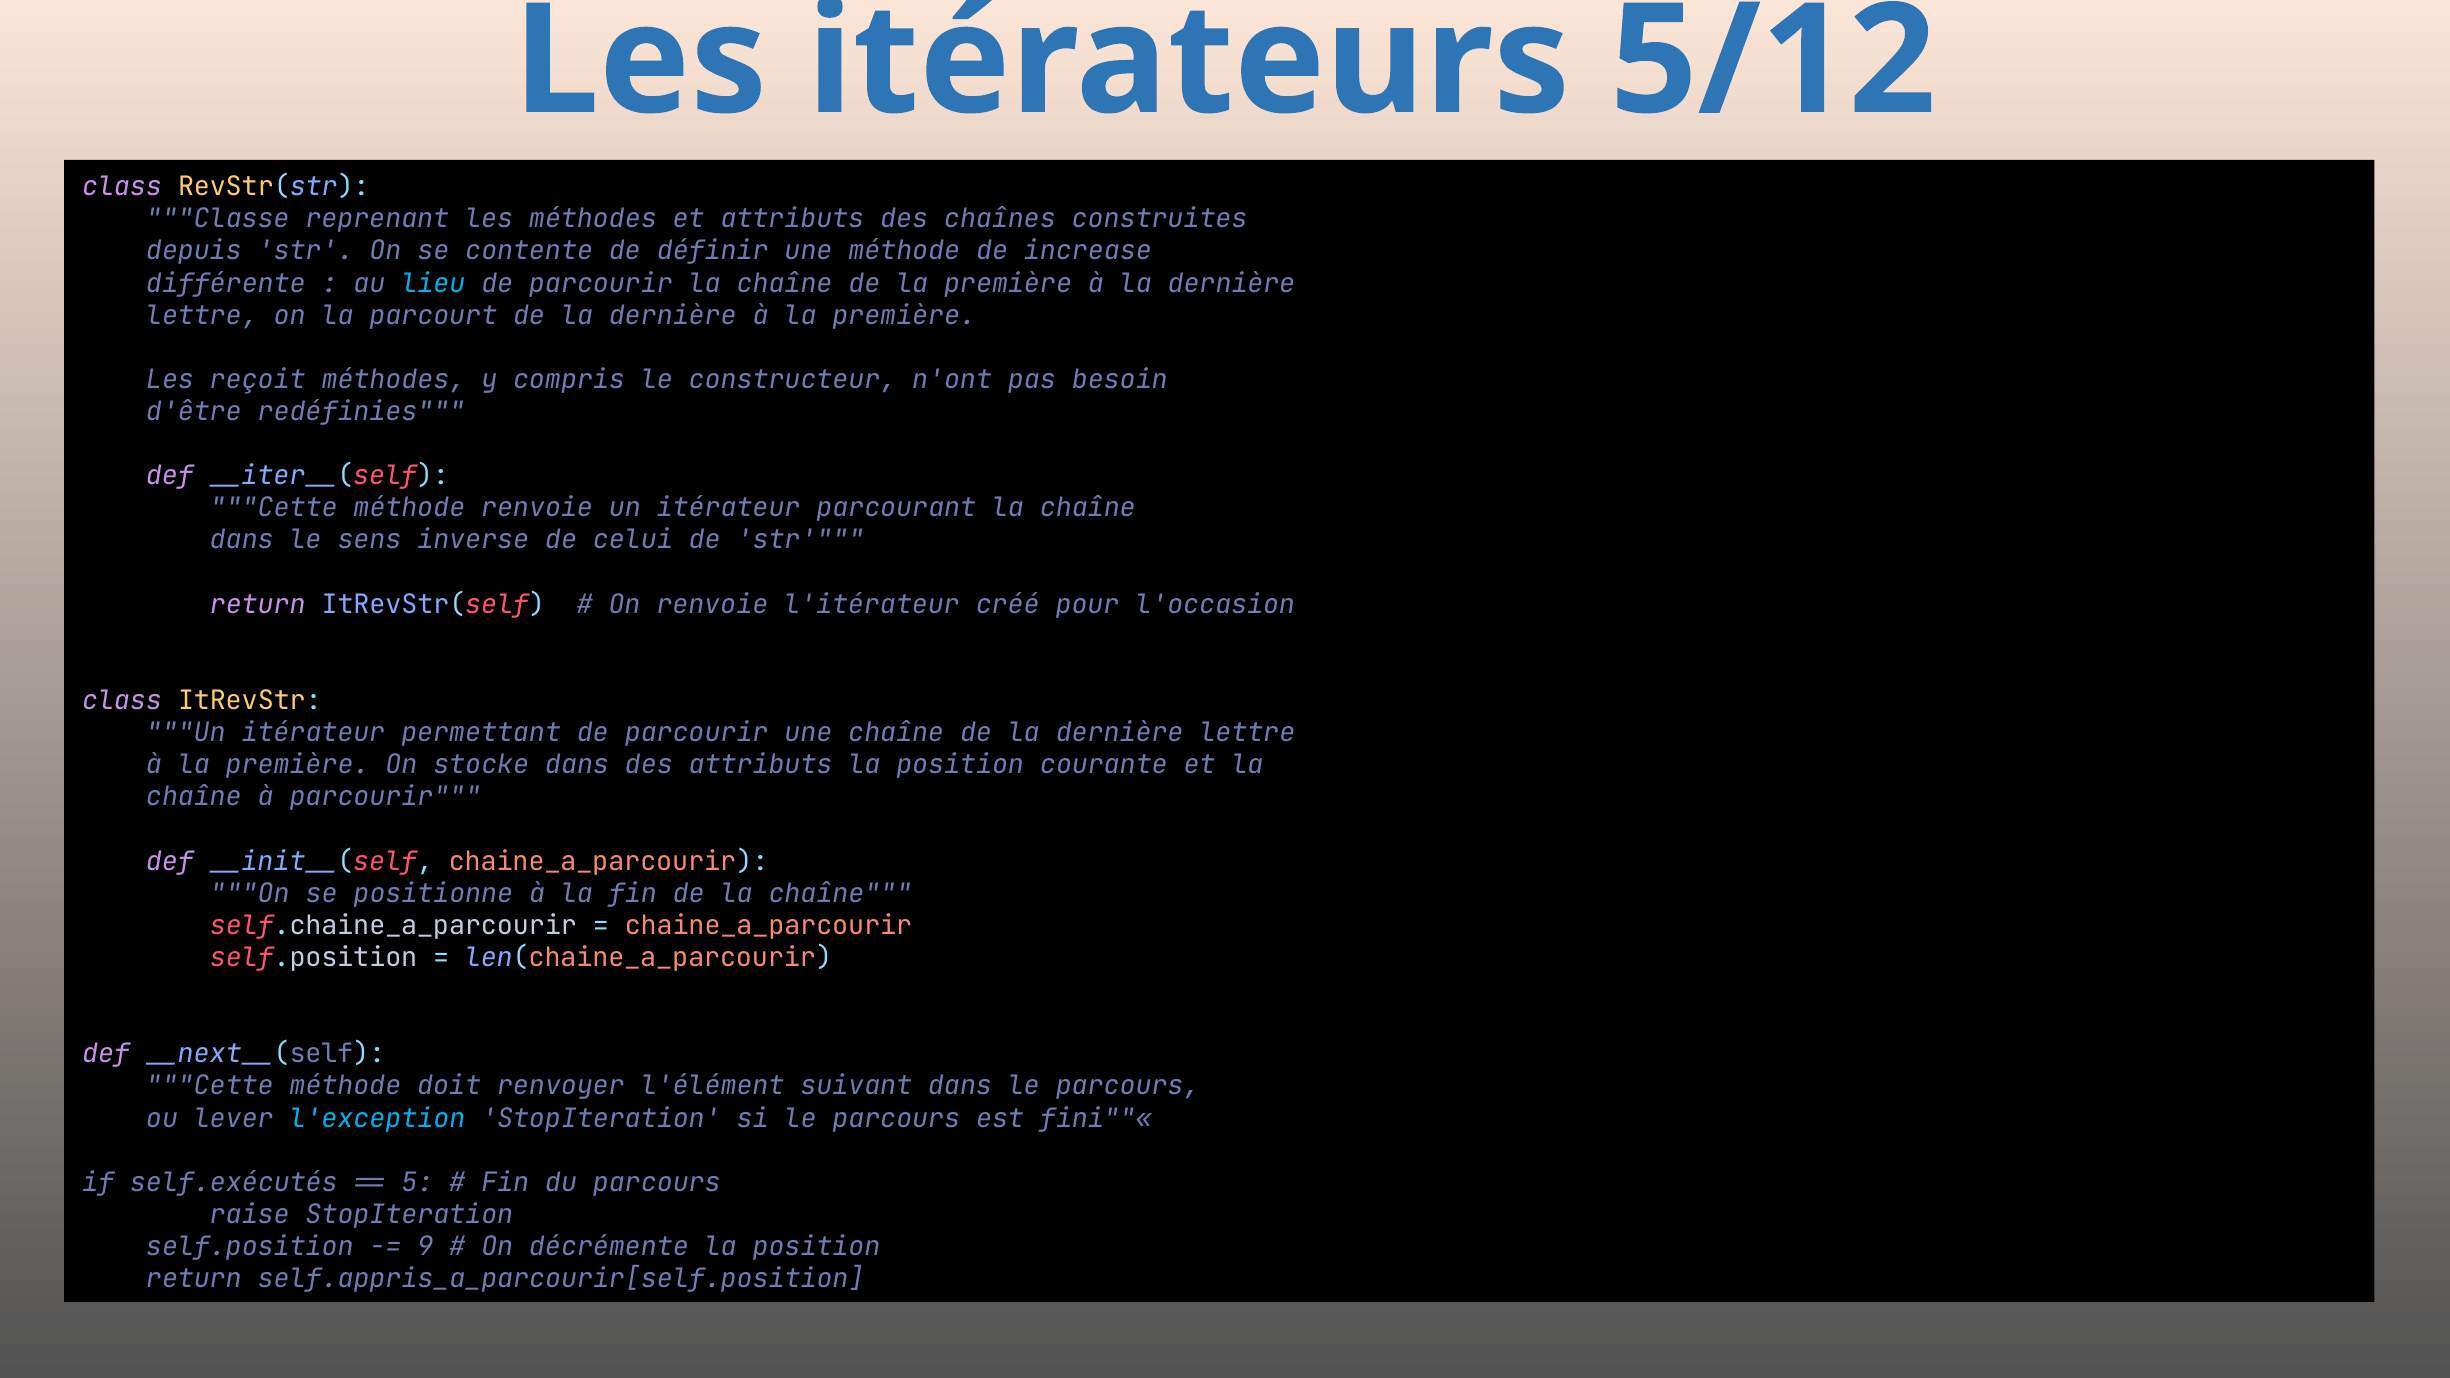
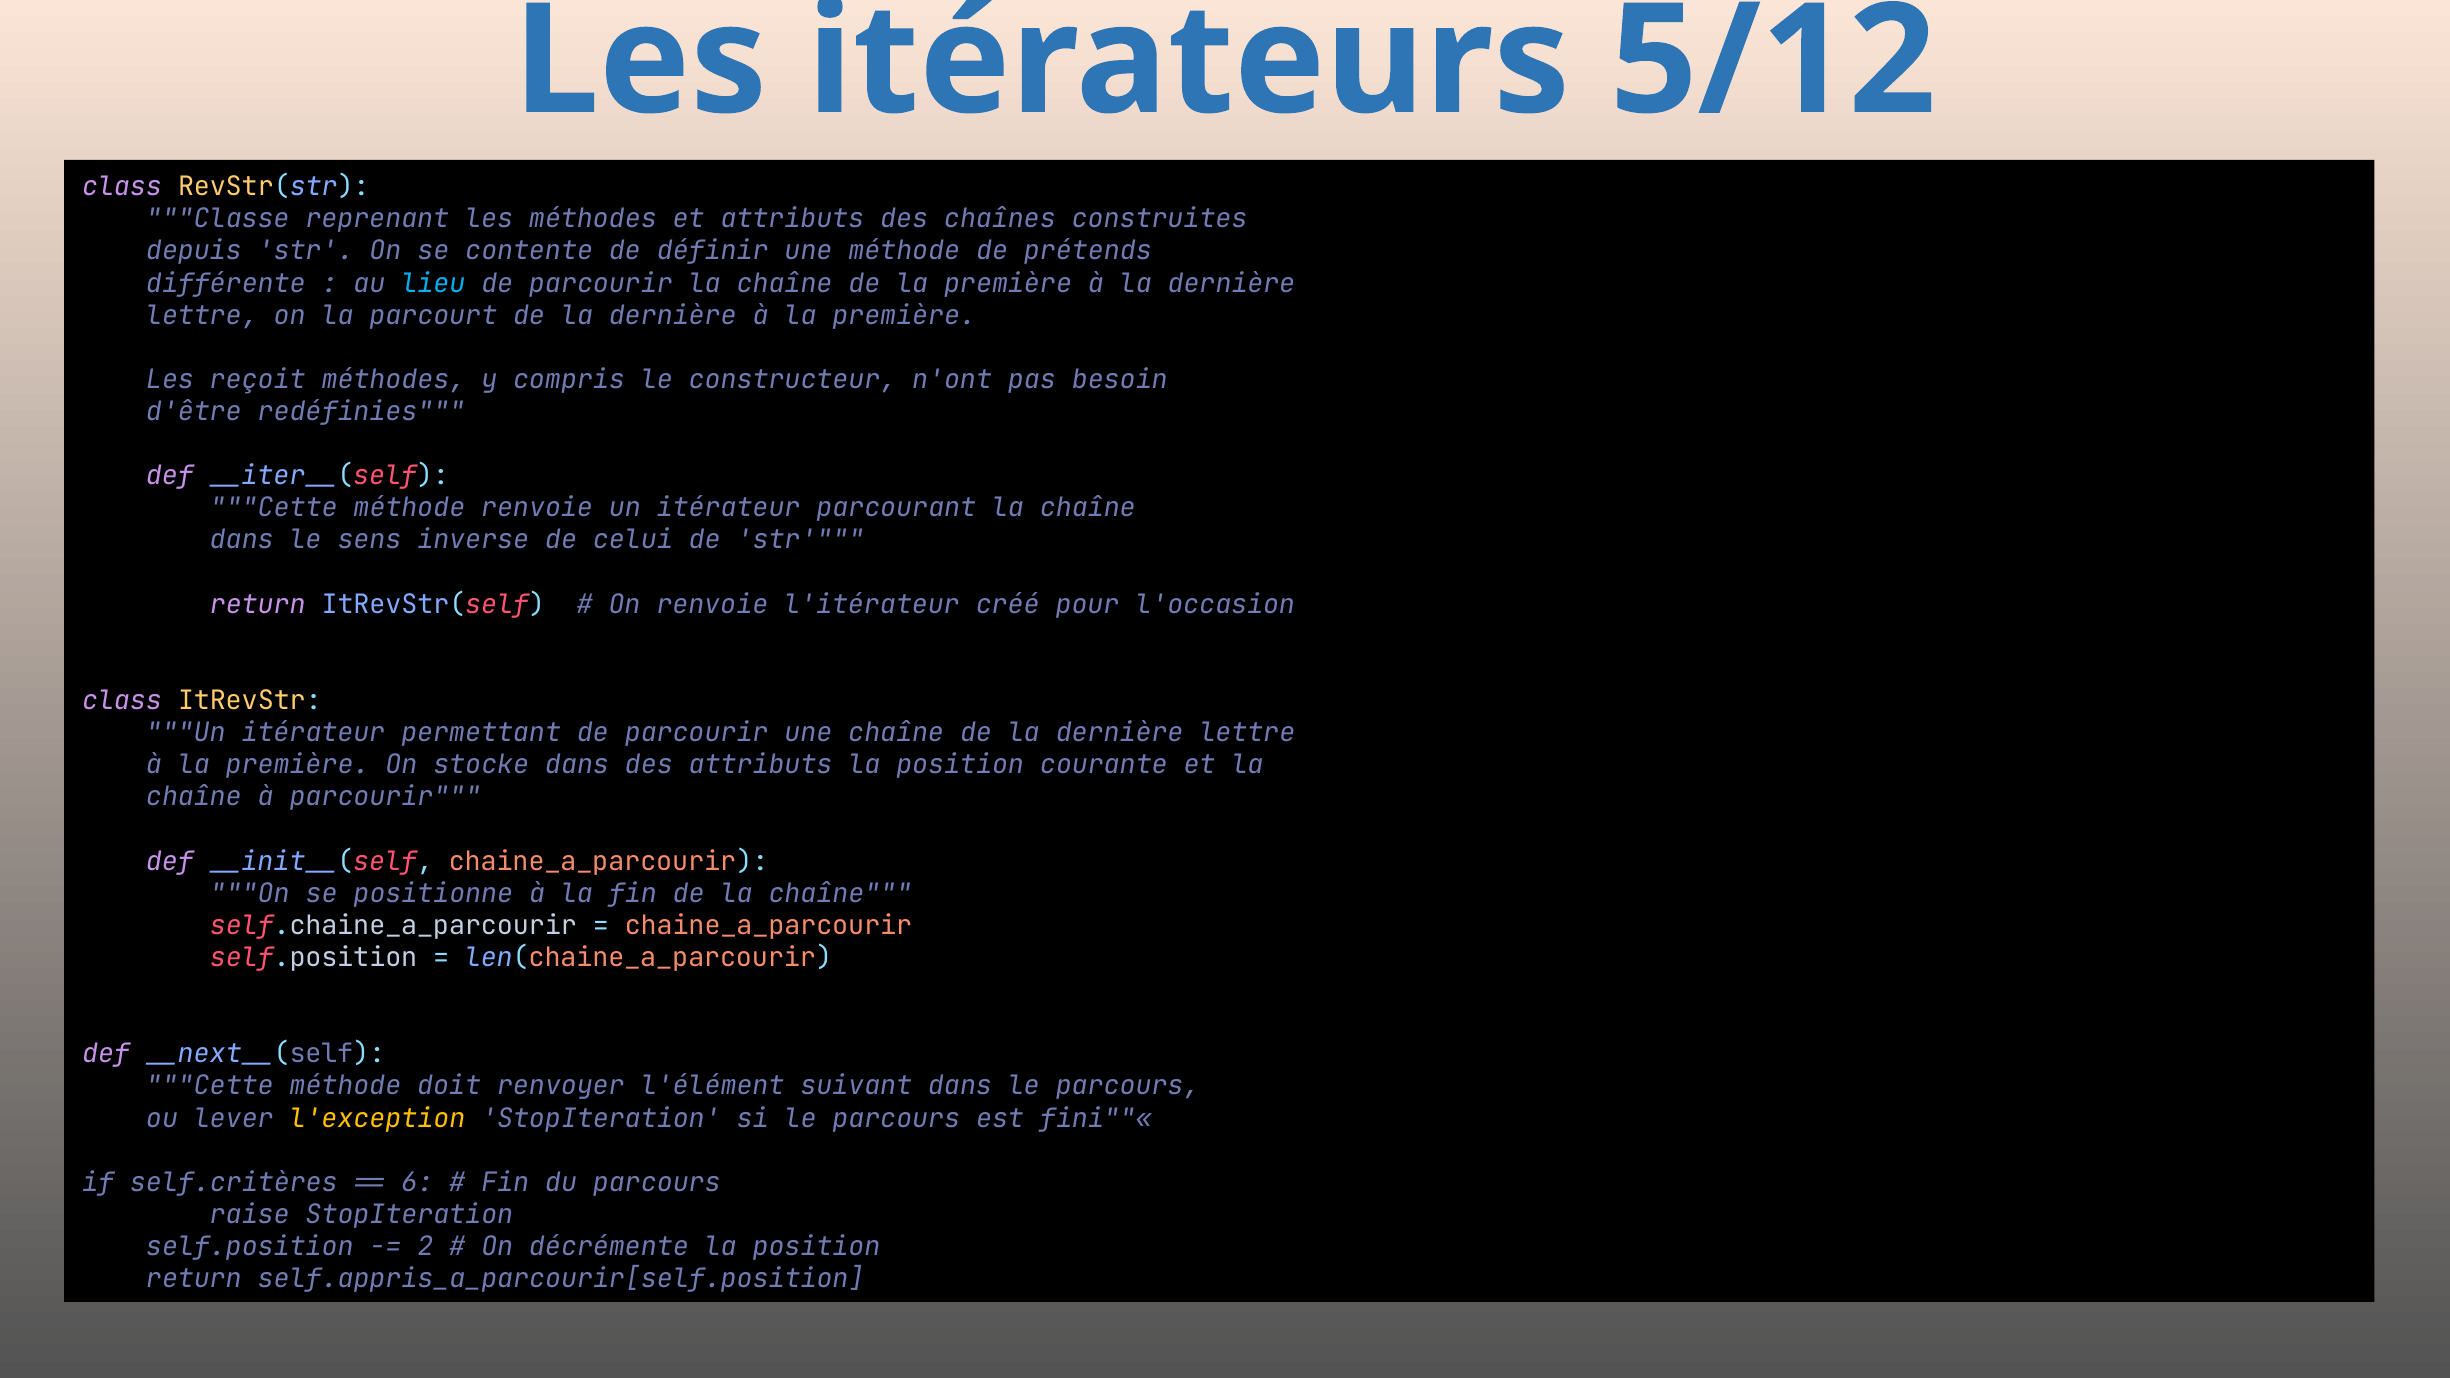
increase: increase -> prétends
l'exception colour: light blue -> yellow
self.exécutés: self.exécutés -> self.critères
5: 5 -> 6
9: 9 -> 2
